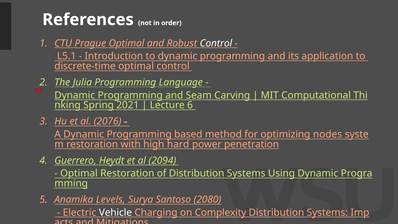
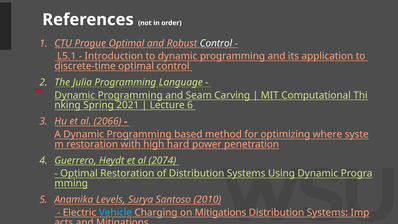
2076: 2076 -> 2066
nodes: nodes -> where
2094: 2094 -> 2074
2080: 2080 -> 2010
Vehicle colour: white -> light blue
on Complexity: Complexity -> Mitigations
